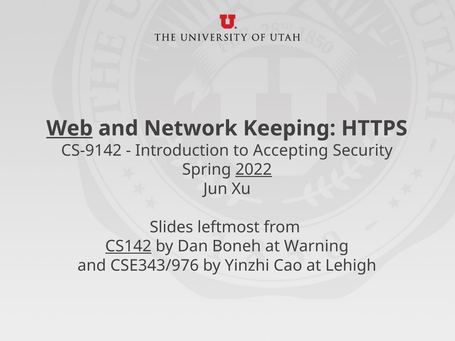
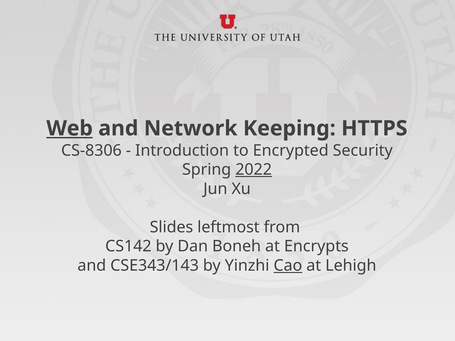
CS-9142: CS-9142 -> CS-8306
Accepting: Accepting -> Encrypted
CS142 underline: present -> none
Warning: Warning -> Encrypts
CSE343/976: CSE343/976 -> CSE343/143
Cao underline: none -> present
